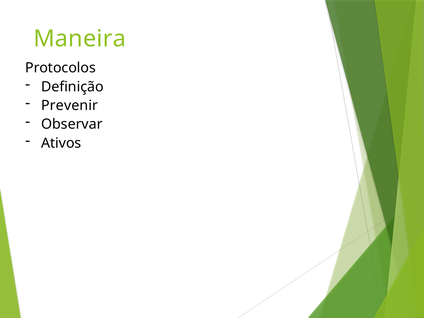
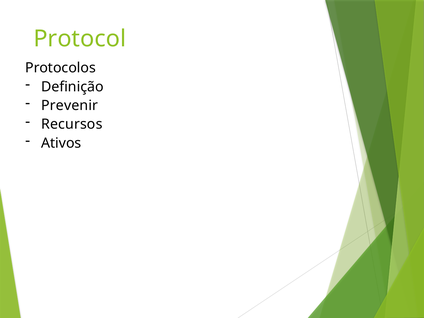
Maneira: Maneira -> Protocol
Observar: Observar -> Recursos
